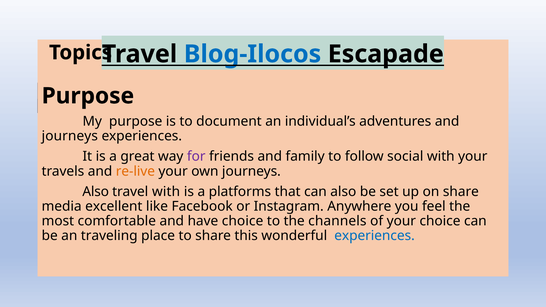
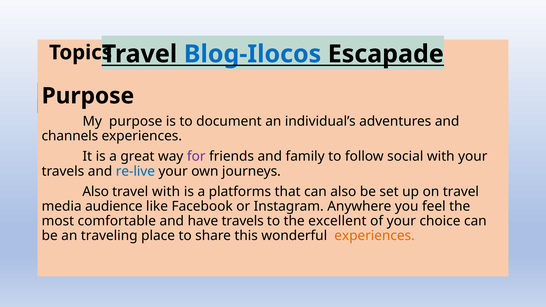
journeys at (70, 136): journeys -> channels
re-live colour: orange -> blue
on share: share -> travel
excellent: excellent -> audience
have choice: choice -> travels
channels: channels -> excellent
experiences at (375, 236) colour: blue -> orange
